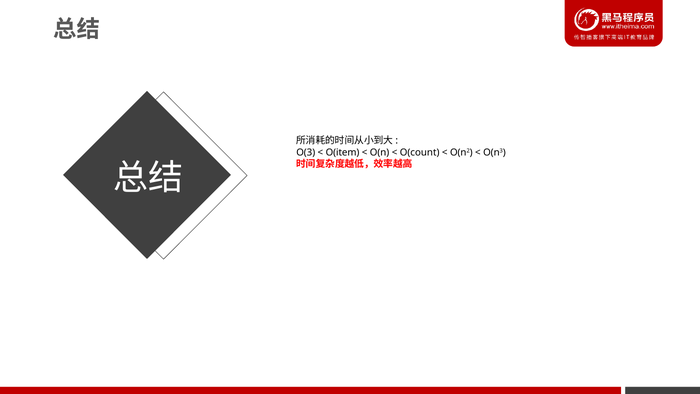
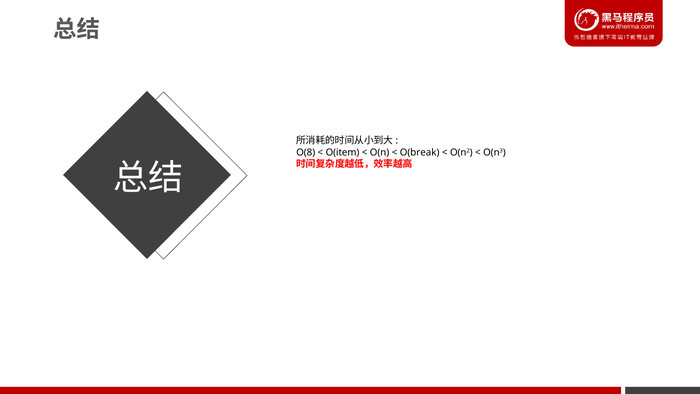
O(3: O(3 -> O(8
O(count: O(count -> O(break
